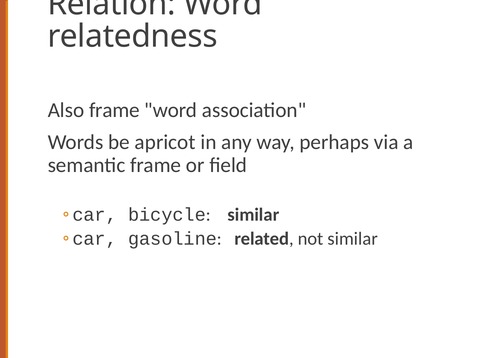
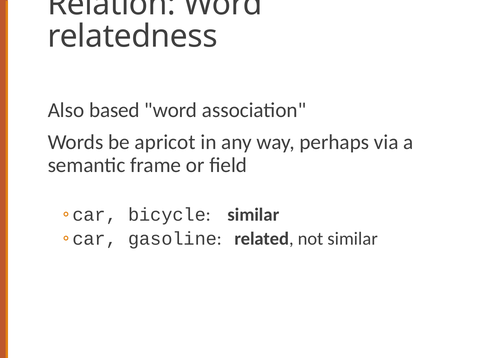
Also frame: frame -> based
